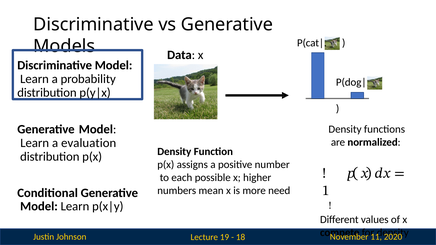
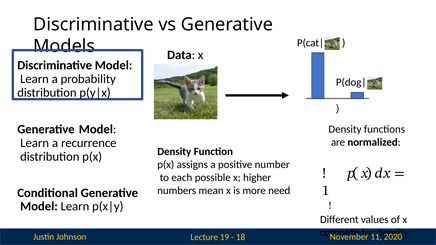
evaluation: evaluation -> recurrence
